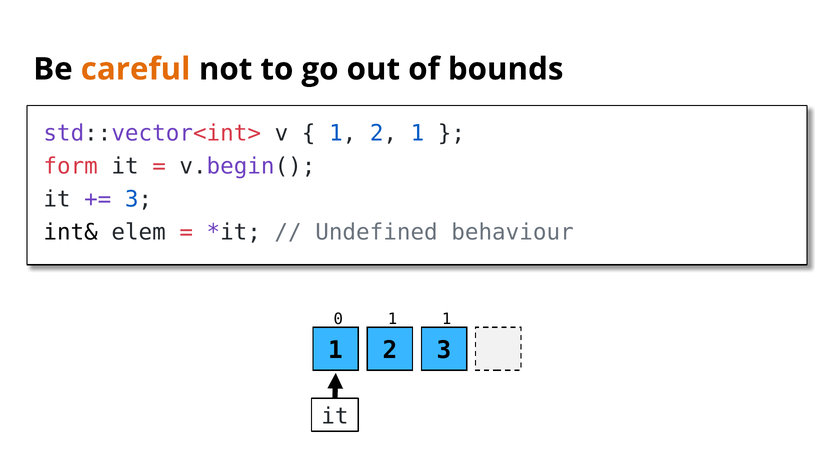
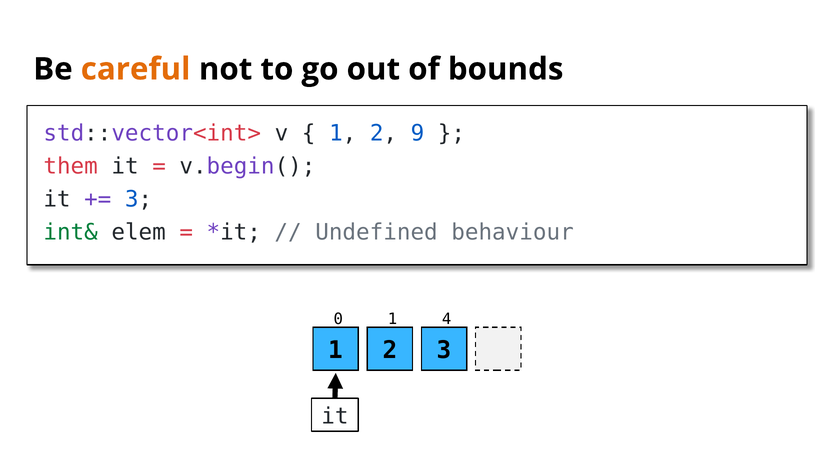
1 2 1: 1 -> 9
form: form -> them
int& colour: black -> green
1 1: 1 -> 4
